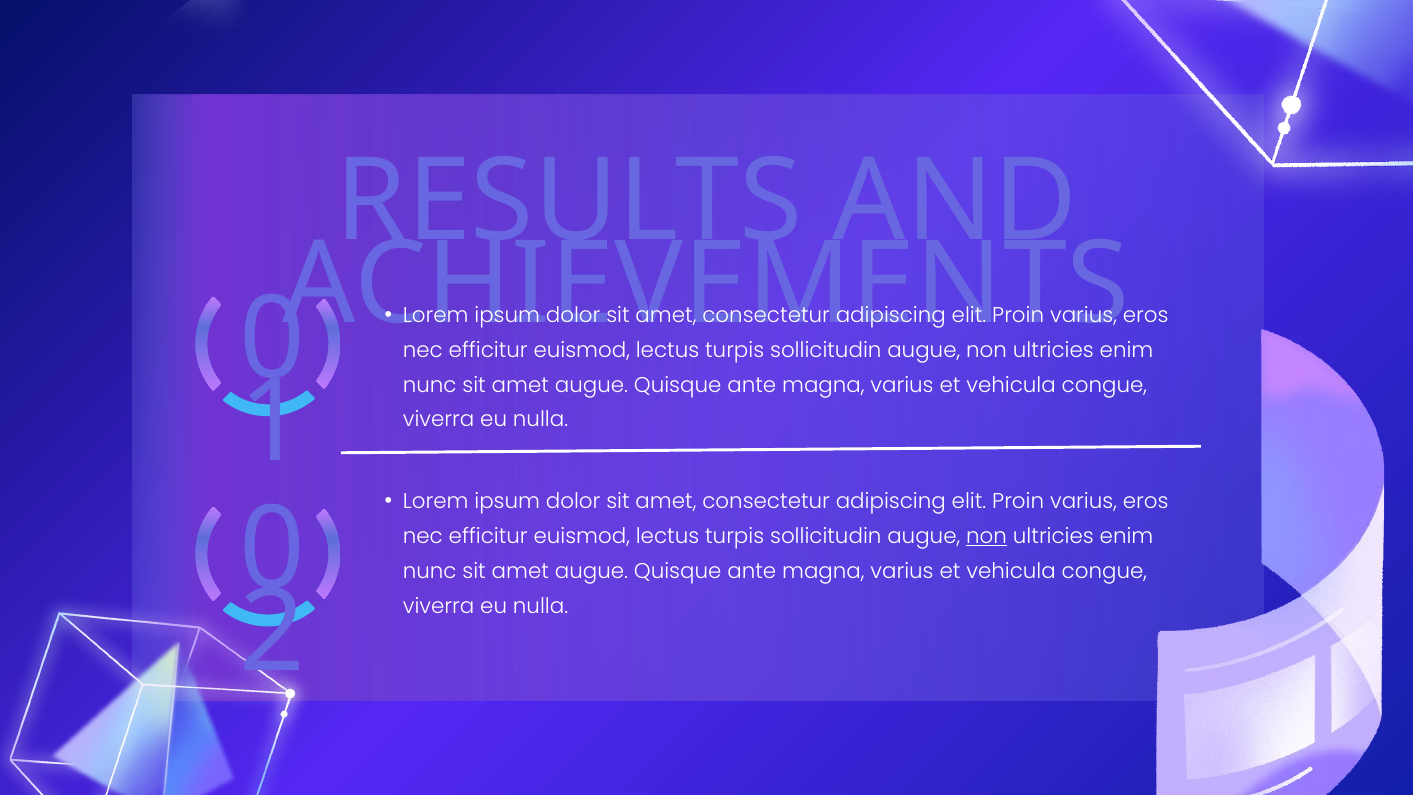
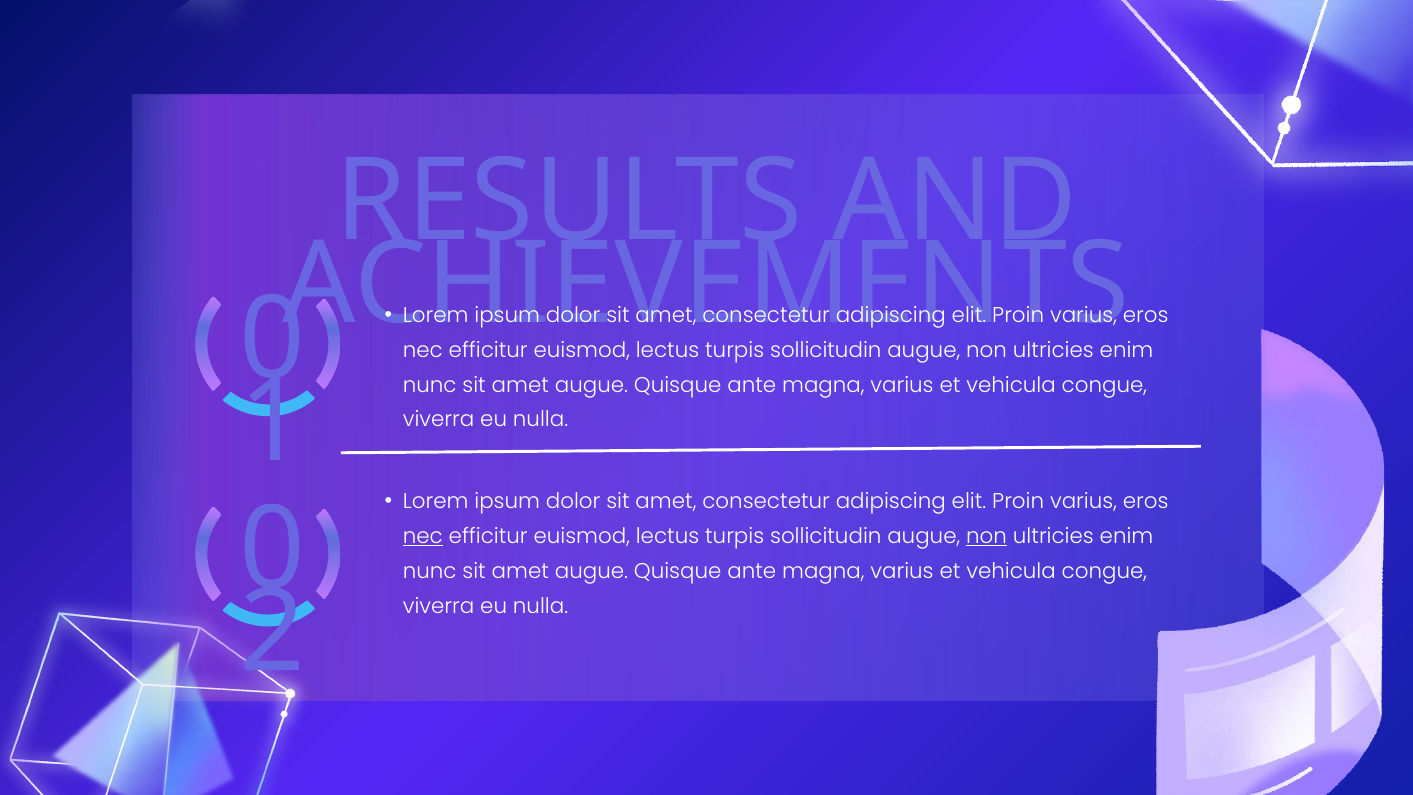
nec at (423, 537) underline: none -> present
